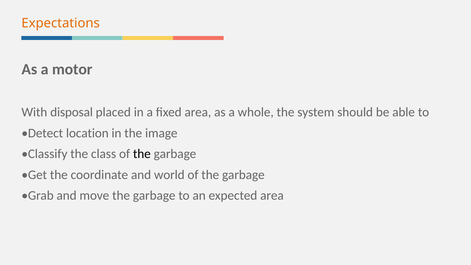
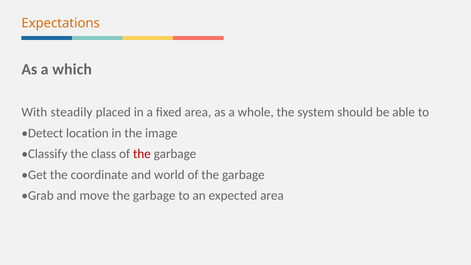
motor: motor -> which
disposal: disposal -> steadily
the at (142, 154) colour: black -> red
